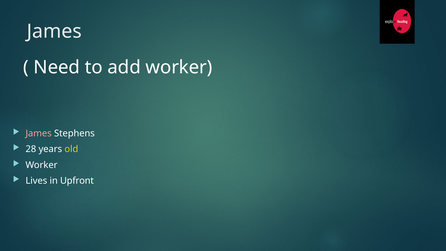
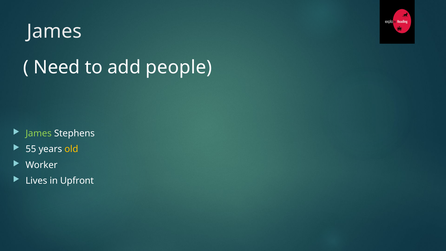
add worker: worker -> people
James at (39, 133) colour: pink -> light green
28: 28 -> 55
